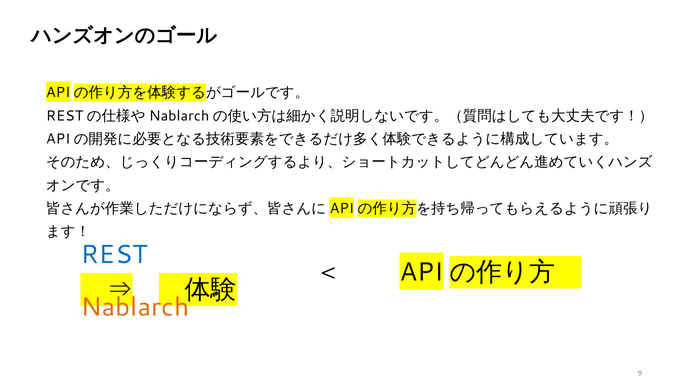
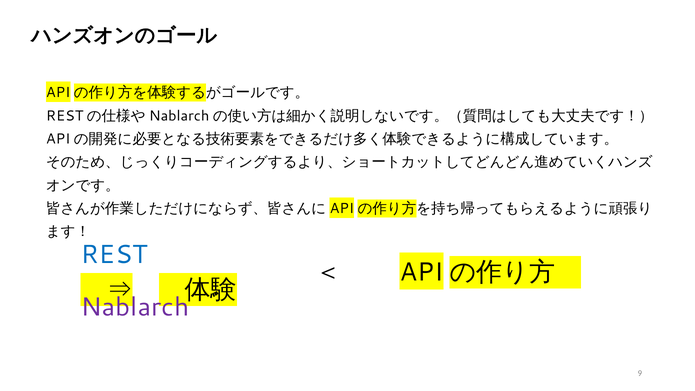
Nablarch colour: orange -> purple
